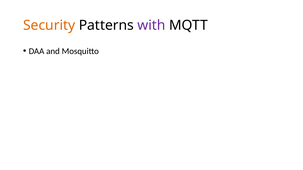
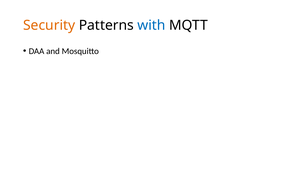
with colour: purple -> blue
